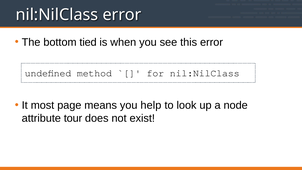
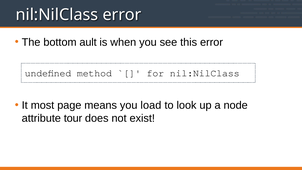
tied: tied -> ault
help: help -> load
